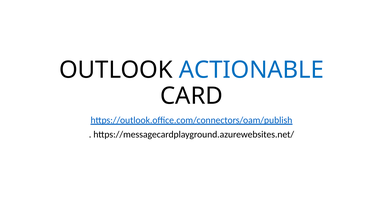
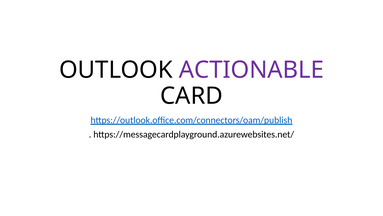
ACTIONABLE colour: blue -> purple
